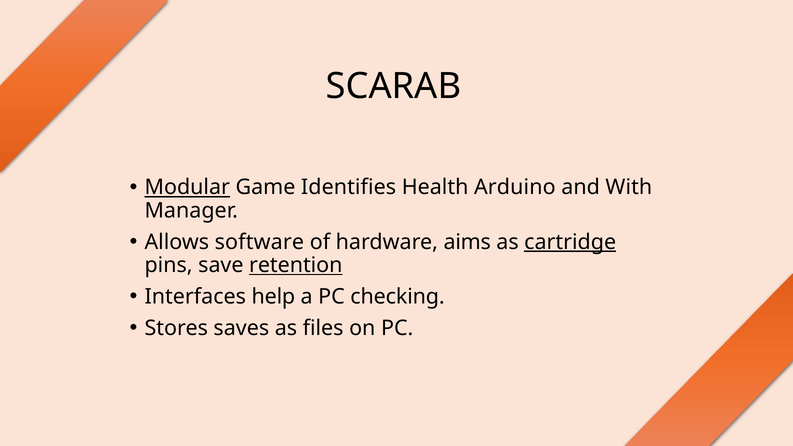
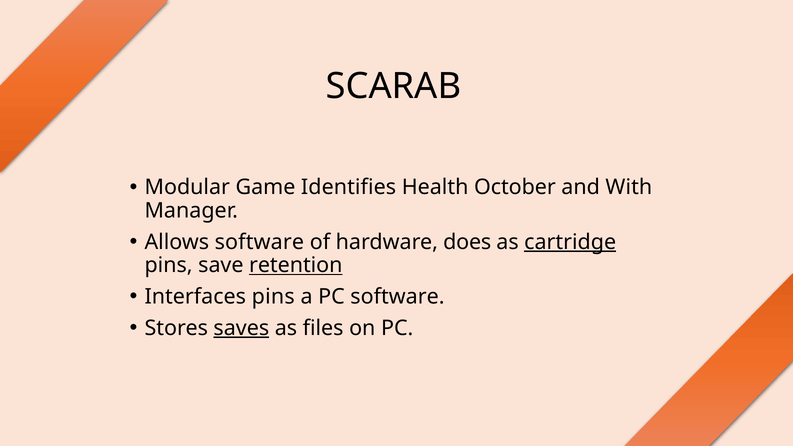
Modular underline: present -> none
Arduino: Arduino -> October
aims: aims -> does
Interfaces help: help -> pins
PC checking: checking -> software
saves underline: none -> present
